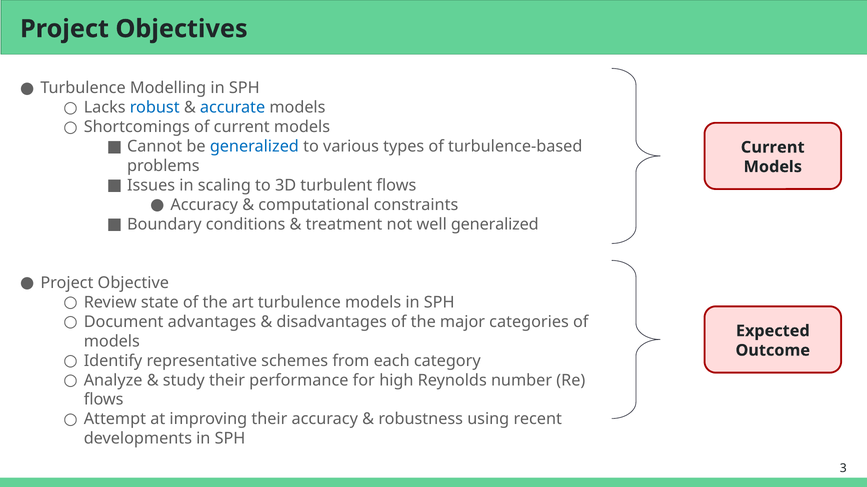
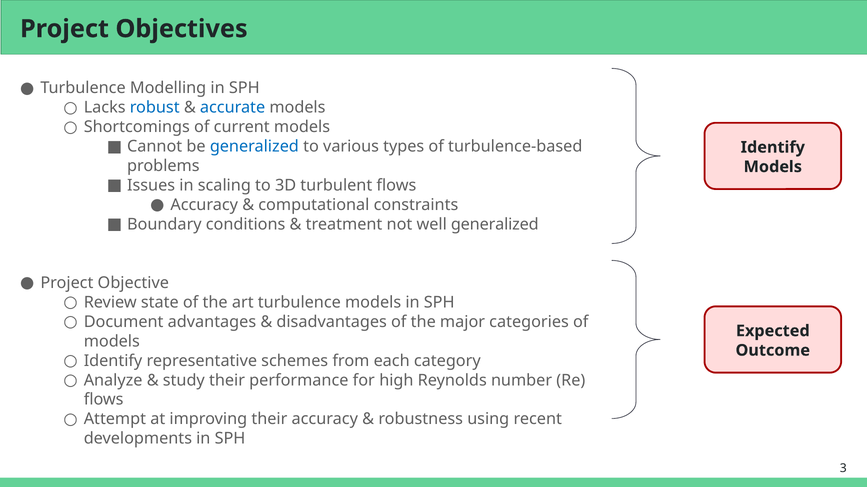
Current at (773, 147): Current -> Identify
